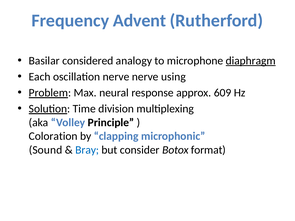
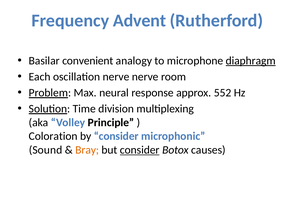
considered: considered -> convenient
using: using -> room
609: 609 -> 552
by clapping: clapping -> consider
Bray colour: blue -> orange
consider at (140, 150) underline: none -> present
format: format -> causes
